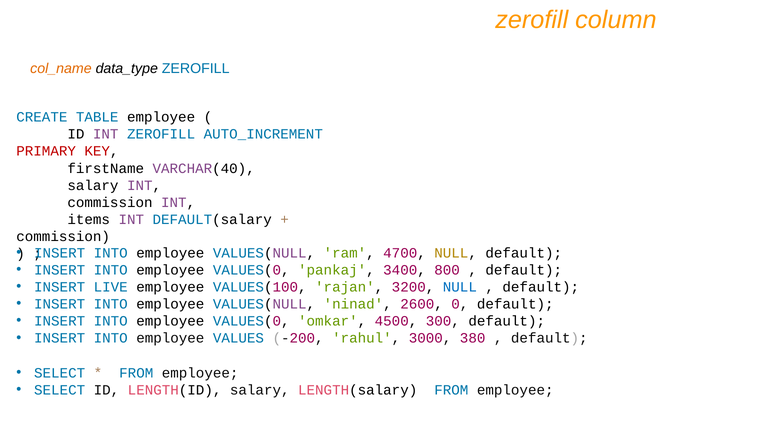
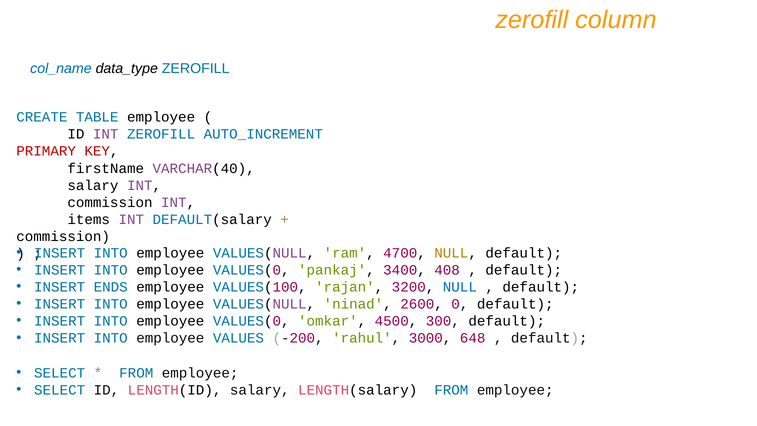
col_name colour: orange -> blue
800: 800 -> 408
LIVE: LIVE -> ENDS
380: 380 -> 648
